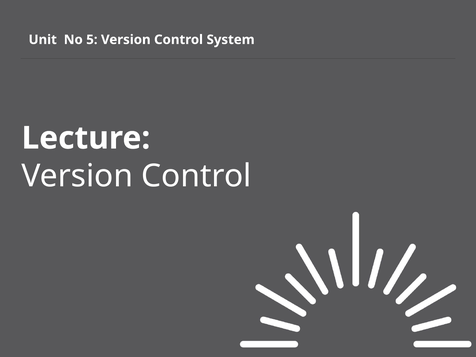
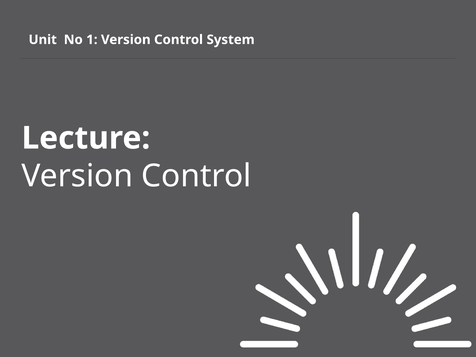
5: 5 -> 1
